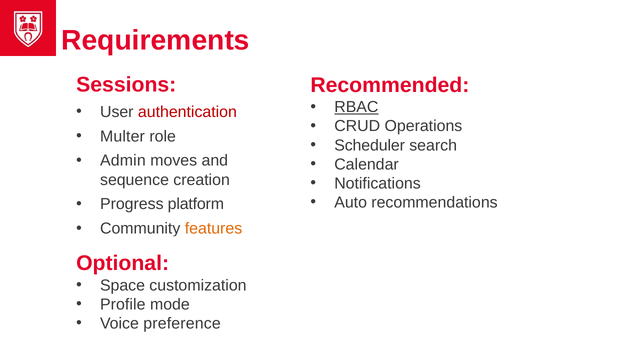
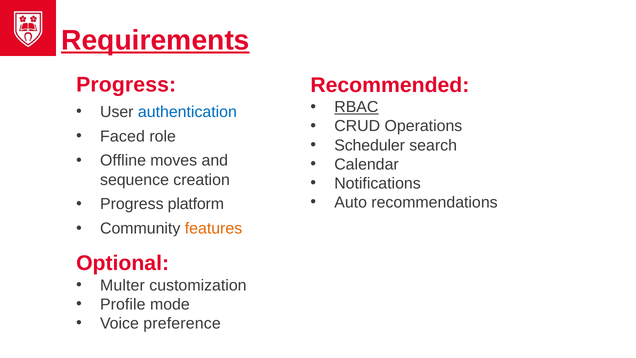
Requirements underline: none -> present
Sessions at (126, 85): Sessions -> Progress
authentication colour: red -> blue
Multer: Multer -> Faced
Admin: Admin -> Offline
Space: Space -> Multer
